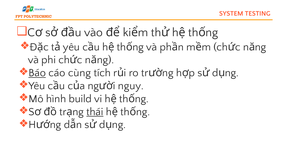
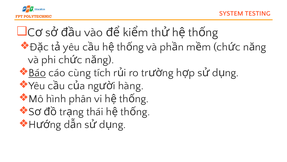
nguy: nguy -> hàng
build: build -> phân
thái underline: present -> none
